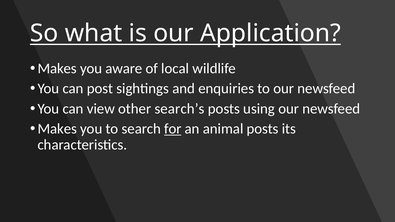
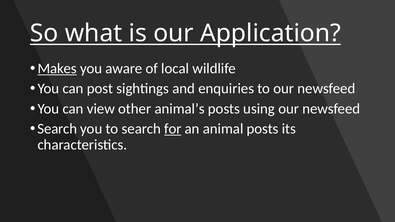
Makes at (57, 69) underline: none -> present
search’s: search’s -> animal’s
Makes at (57, 129): Makes -> Search
